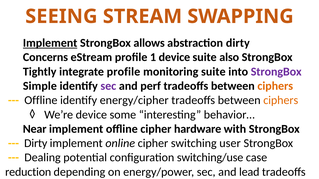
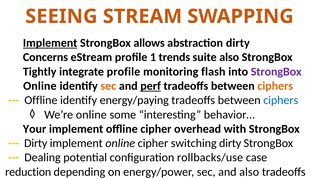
1 device: device -> trends
monitoring suite: suite -> flash
Simple at (40, 86): Simple -> Online
sec at (108, 86) colour: purple -> orange
perf underline: none -> present
energy/cipher: energy/cipher -> energy/paying
ciphers at (281, 100) colour: orange -> blue
We’re device: device -> online
Near: Near -> Your
hardware: hardware -> overhead
switching user: user -> dirty
switching/use: switching/use -> rollbacks/use
and lead: lead -> also
